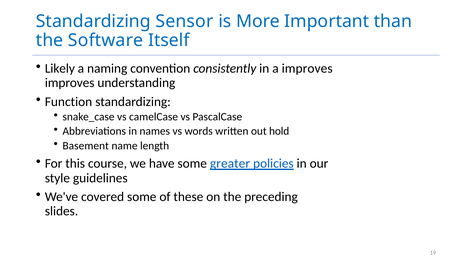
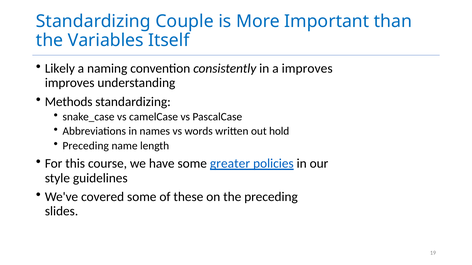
Sensor: Sensor -> Couple
Software: Software -> Variables
Function: Function -> Methods
Basement at (86, 146): Basement -> Preceding
